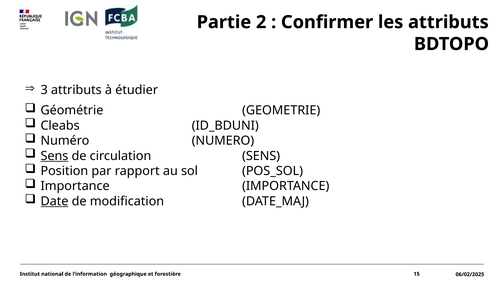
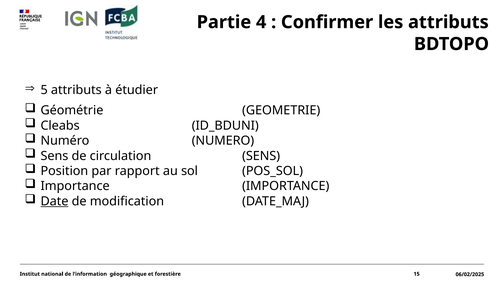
2: 2 -> 4
3: 3 -> 5
Sens at (54, 156) underline: present -> none
